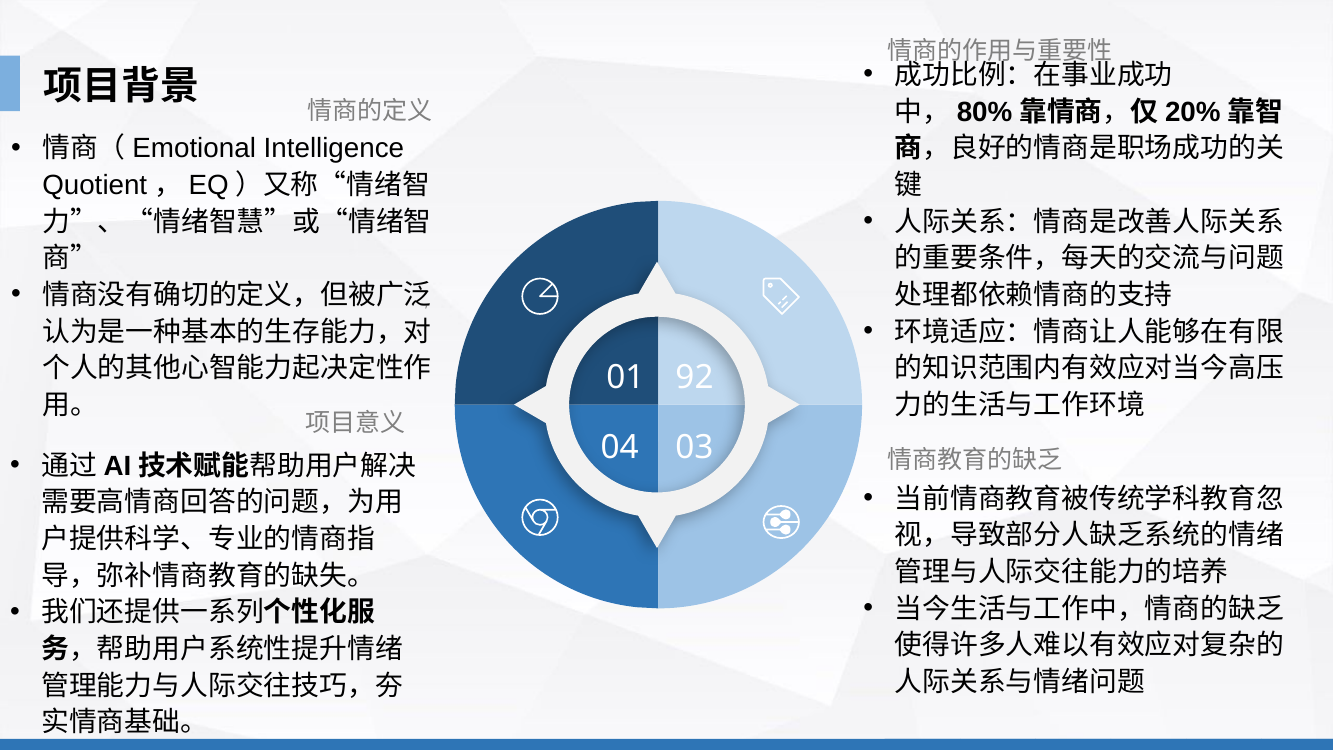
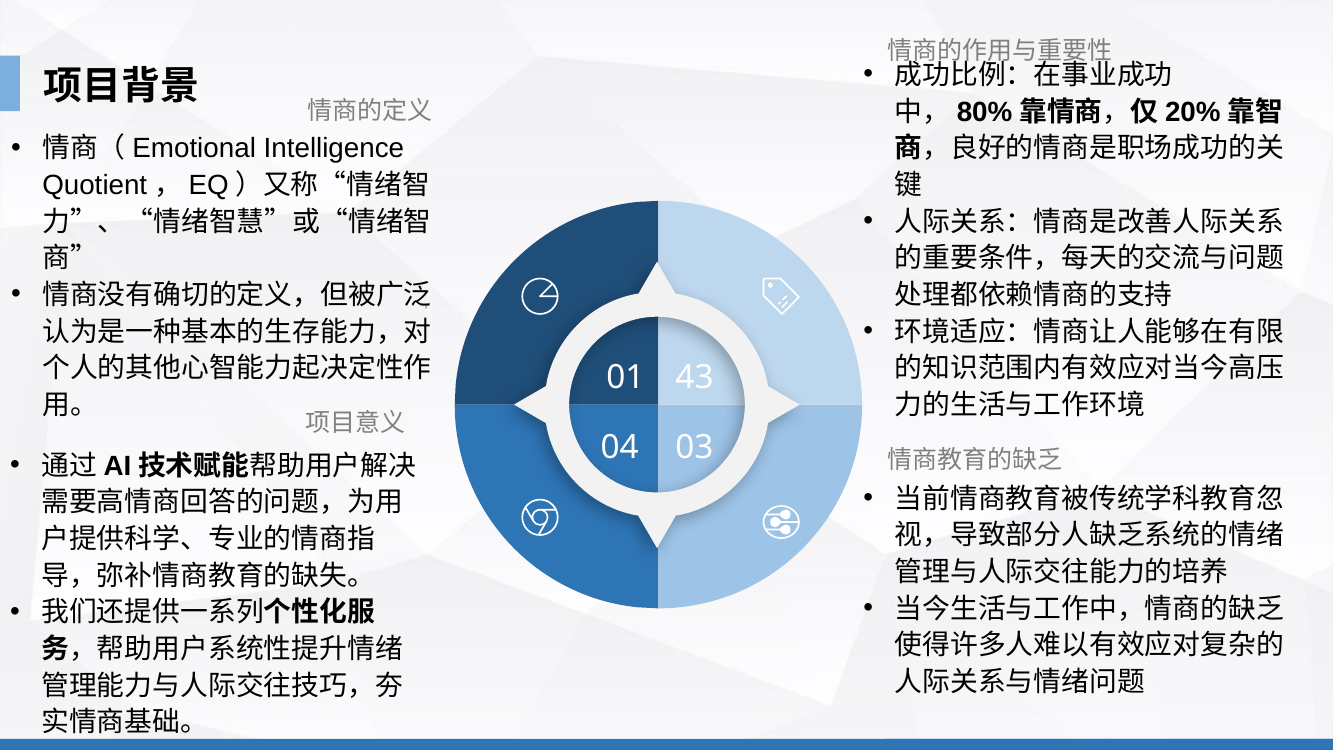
92: 92 -> 43
